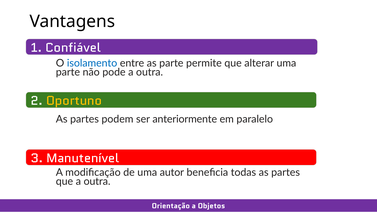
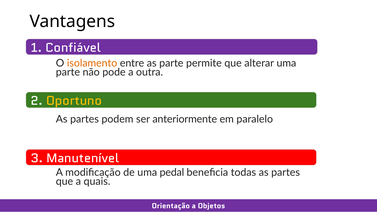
isolamento colour: blue -> orange
autor: autor -> pedal
que a outra: outra -> quais
